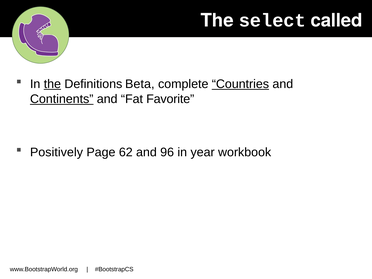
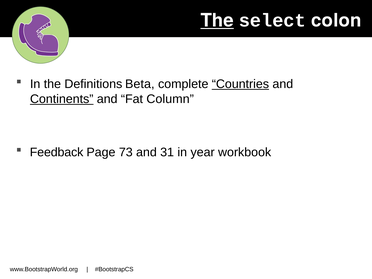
The at (217, 20) underline: none -> present
called: called -> colon
the at (52, 84) underline: present -> none
Favorite: Favorite -> Column
Positively: Positively -> Feedback
62: 62 -> 73
96: 96 -> 31
